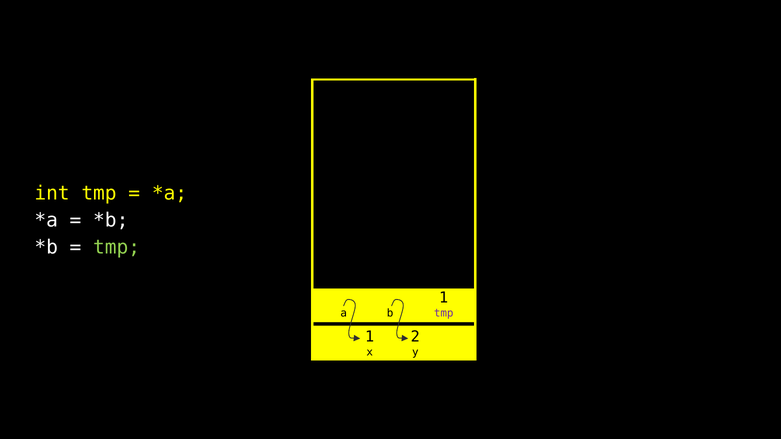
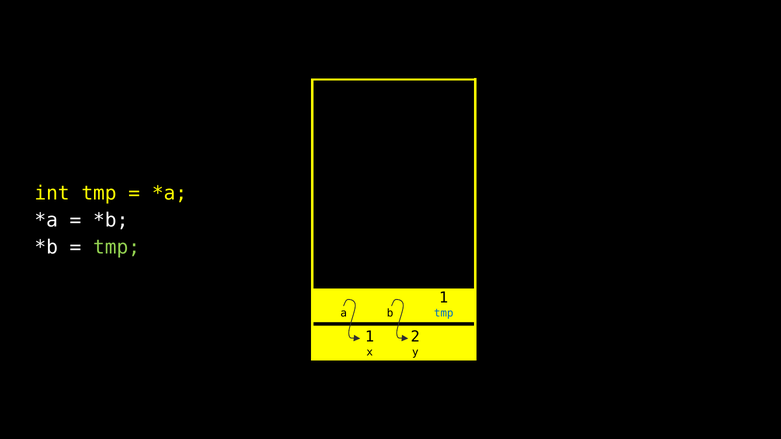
tmp at (444, 313) colour: purple -> blue
